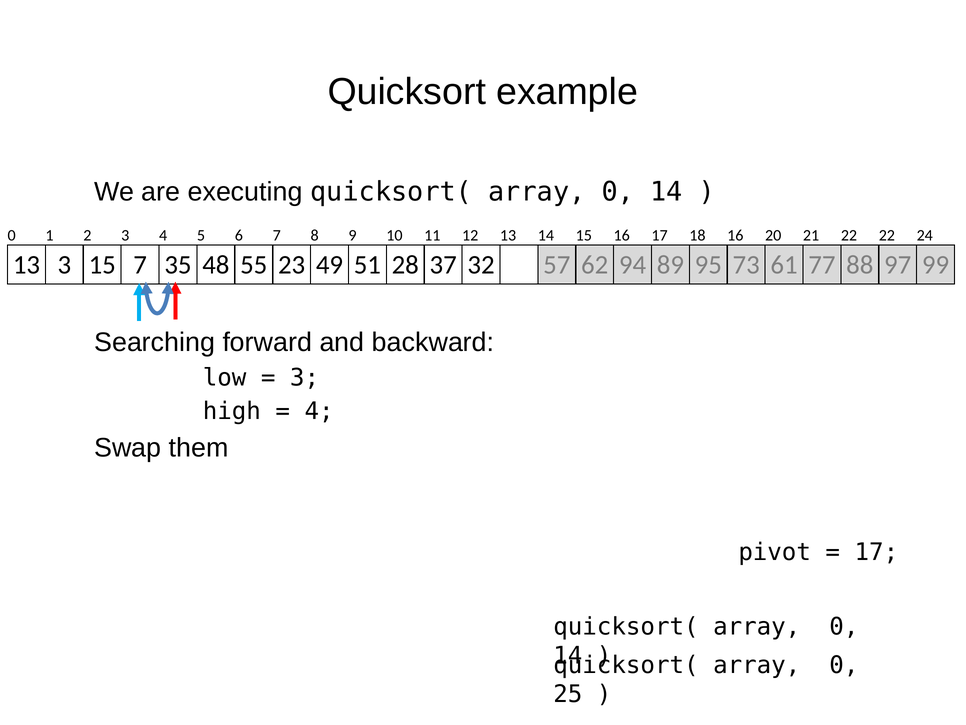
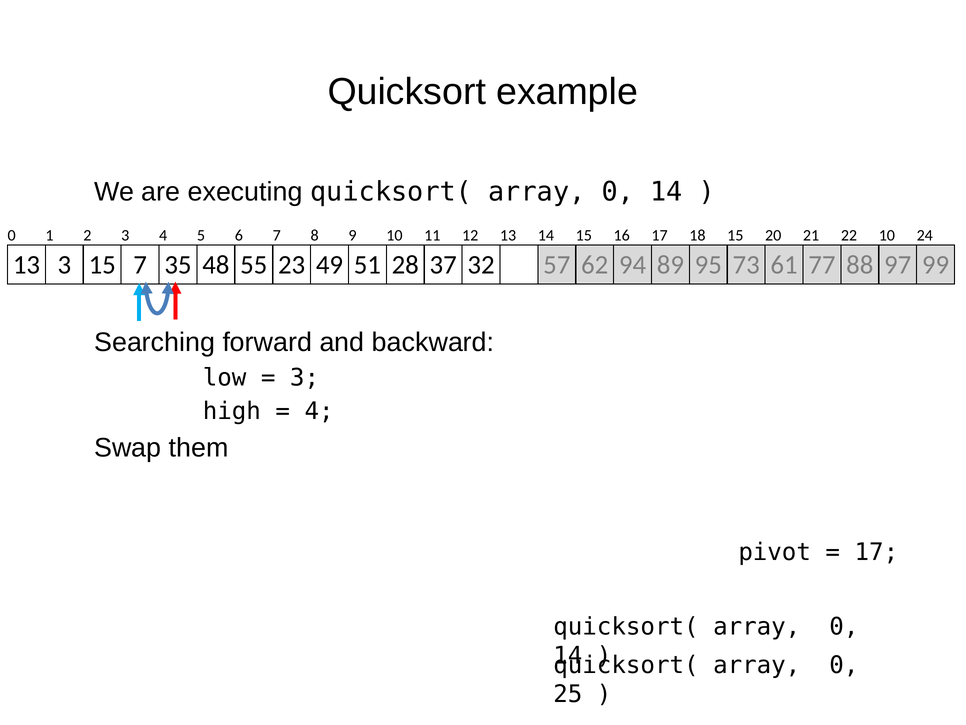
18 16: 16 -> 15
22 22: 22 -> 10
